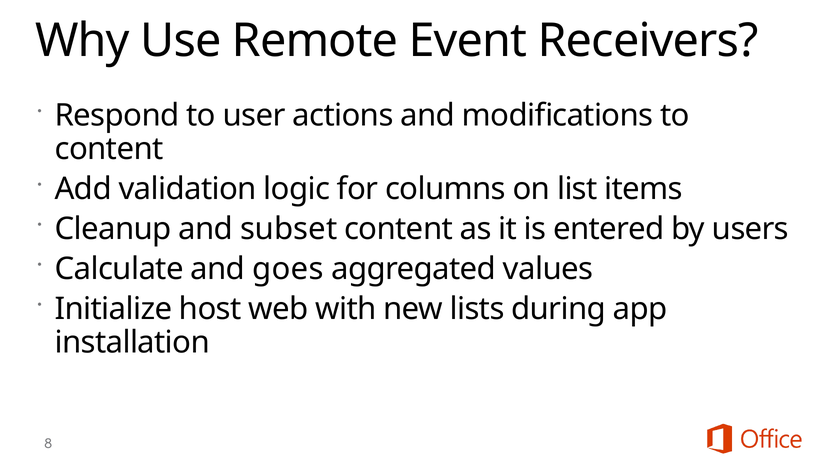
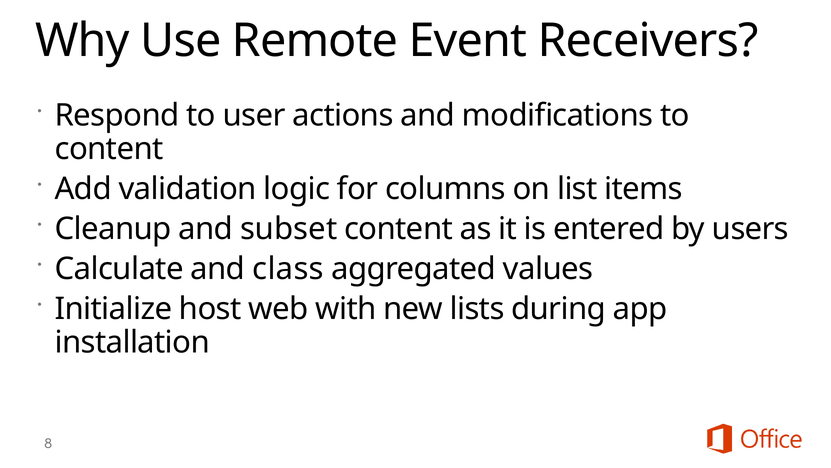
goes: goes -> class
